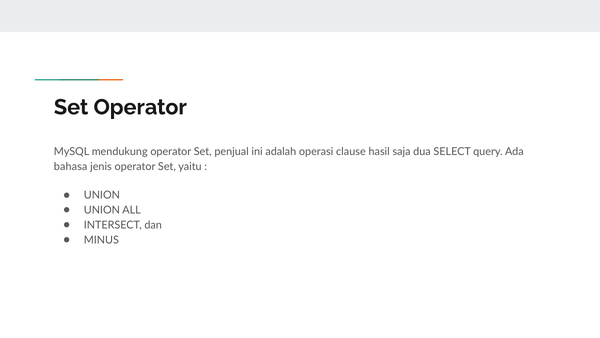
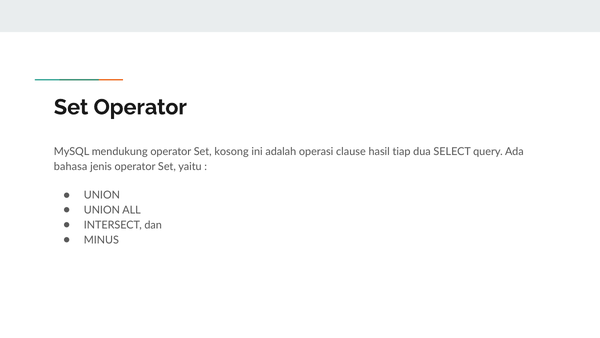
penjual: penjual -> kosong
saja: saja -> tiap
